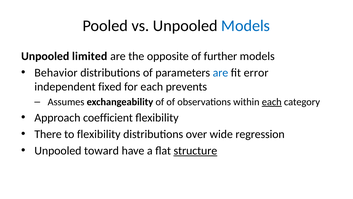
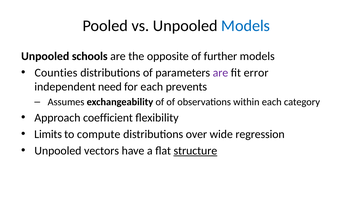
limited: limited -> schools
Behavior: Behavior -> Counties
are at (220, 72) colour: blue -> purple
fixed: fixed -> need
each at (272, 102) underline: present -> none
There: There -> Limits
to flexibility: flexibility -> compute
toward: toward -> vectors
